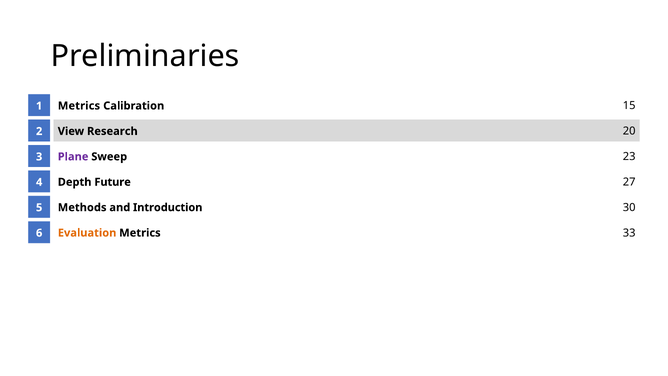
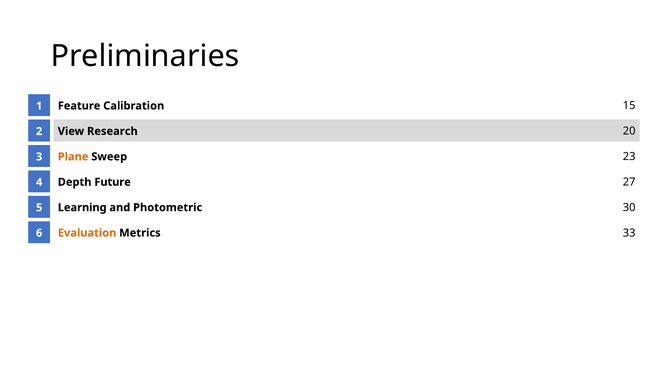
Metrics at (79, 106): Metrics -> Feature
Plane colour: purple -> orange
Methods: Methods -> Learning
Introduction: Introduction -> Photometric
